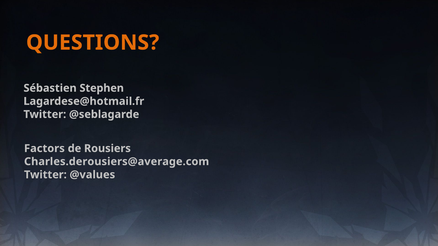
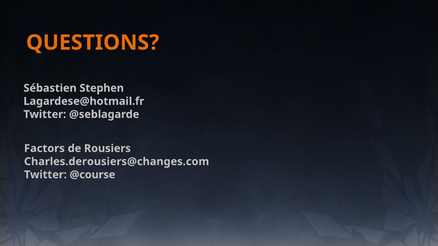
Charles.derousiers@average.com: Charles.derousiers@average.com -> Charles.derousiers@changes.com
@values: @values -> @course
